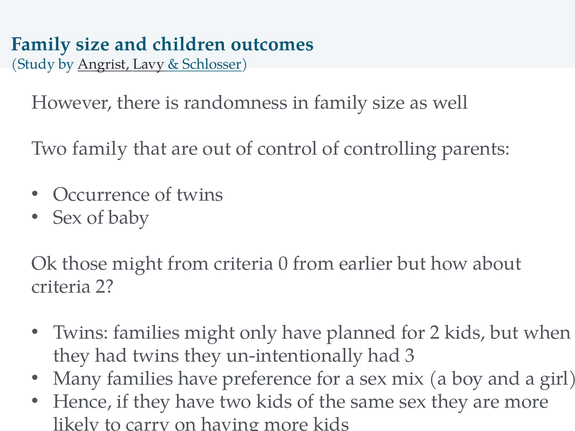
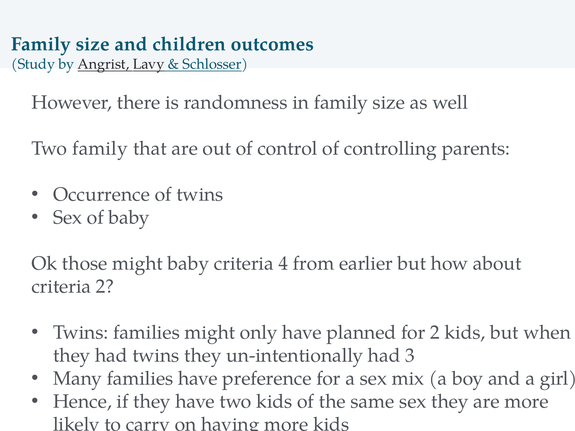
might from: from -> baby
0: 0 -> 4
